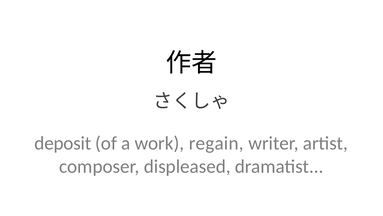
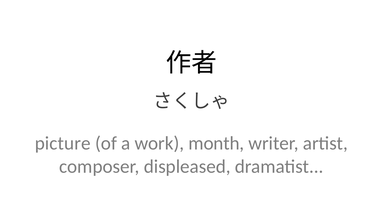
deposit: deposit -> picture
regain: regain -> month
